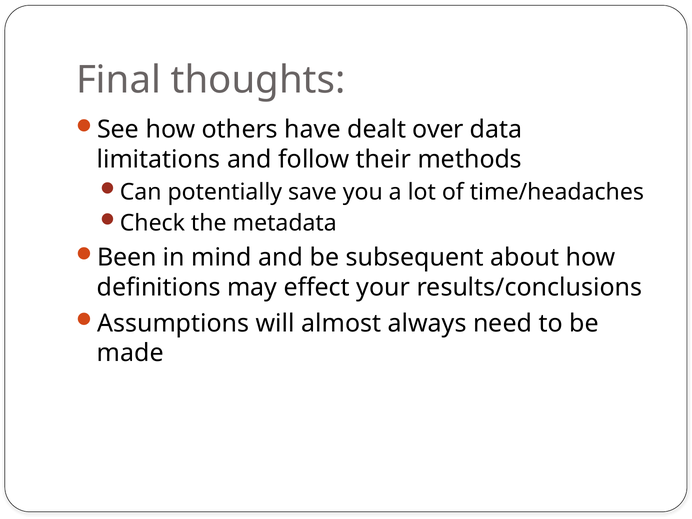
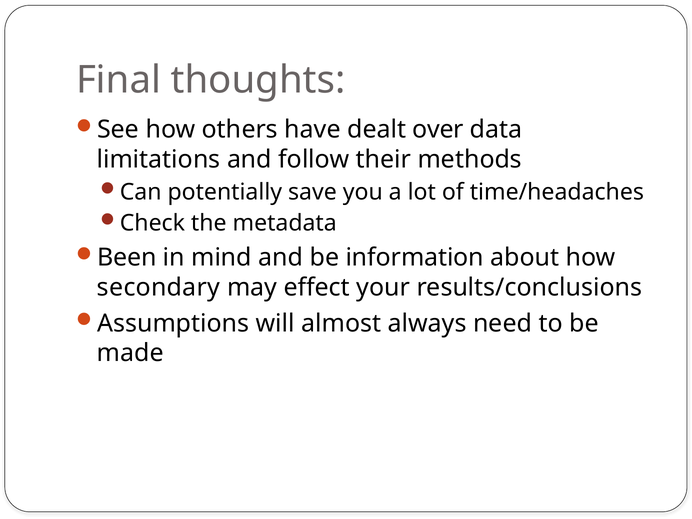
subsequent: subsequent -> information
definitions: definitions -> secondary
